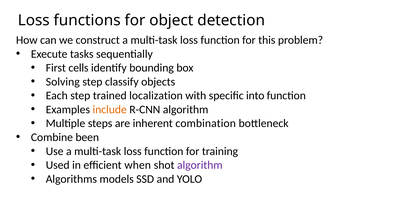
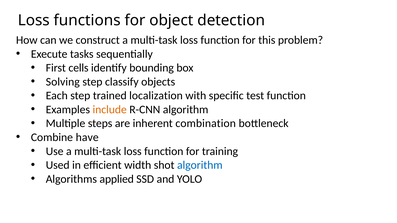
into: into -> test
been: been -> have
when: when -> width
algorithm at (200, 165) colour: purple -> blue
models: models -> applied
